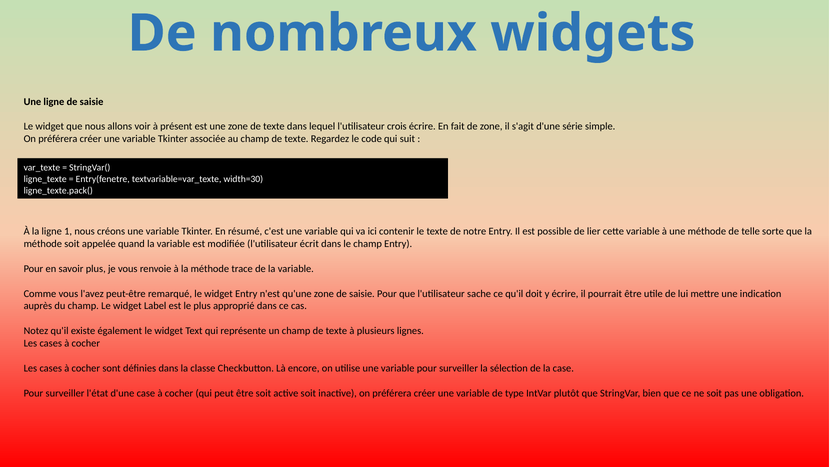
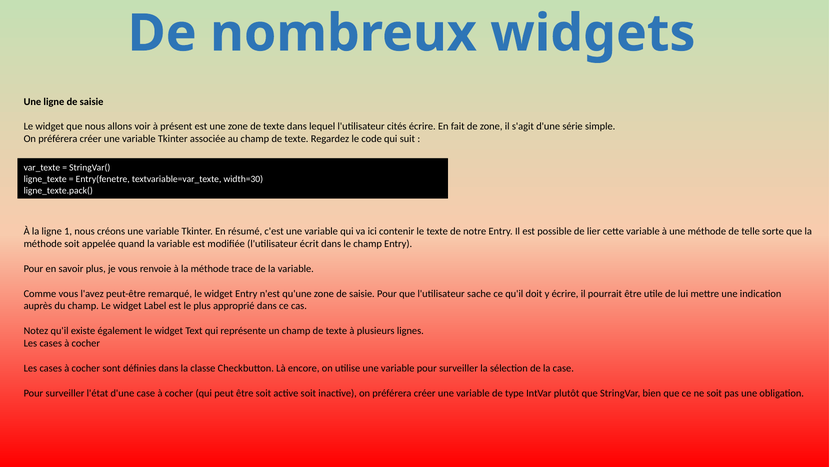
crois: crois -> cités
